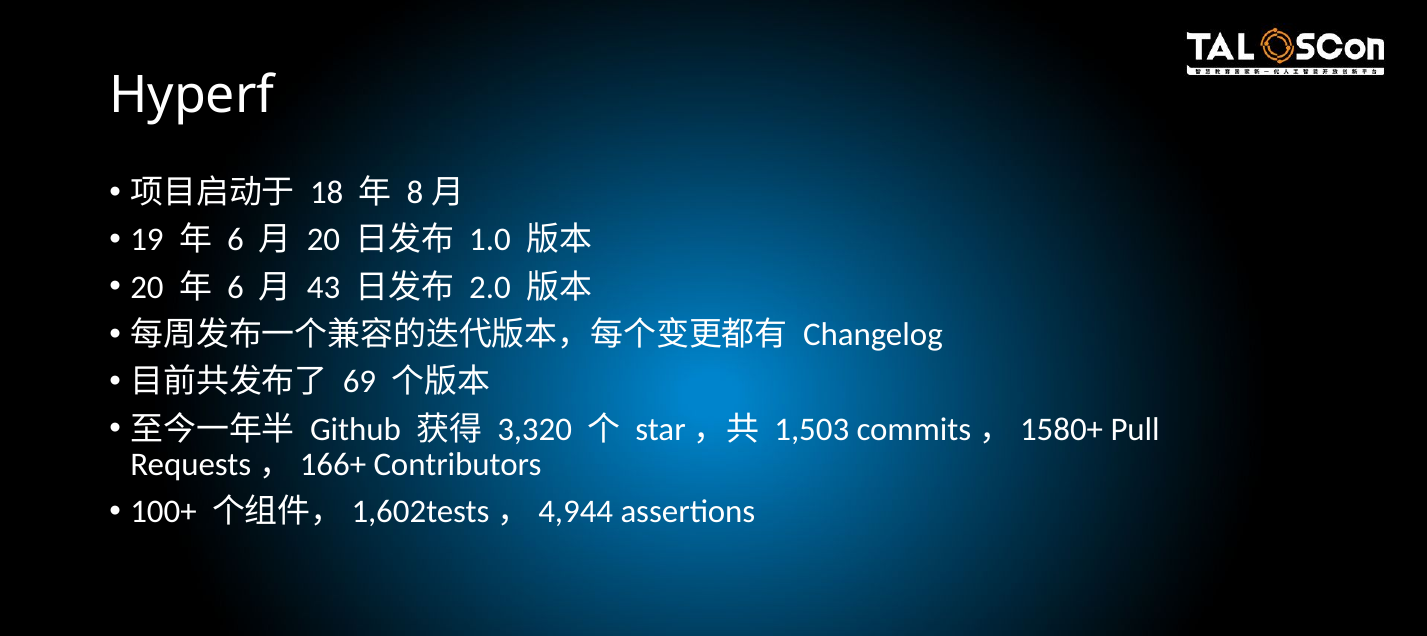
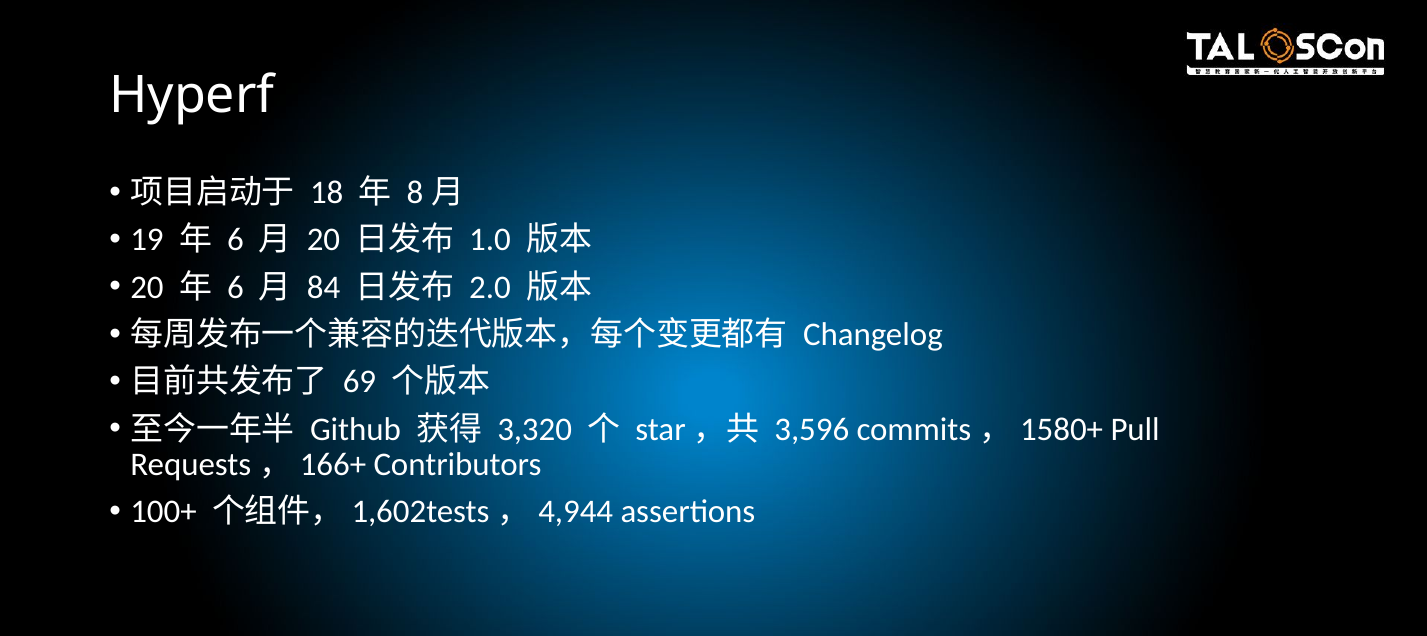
43: 43 -> 84
1,503: 1,503 -> 3,596
